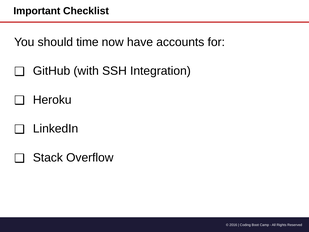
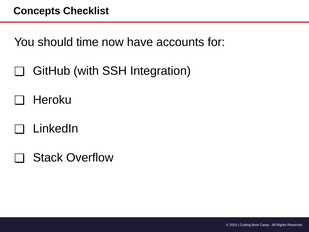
Important: Important -> Concepts
